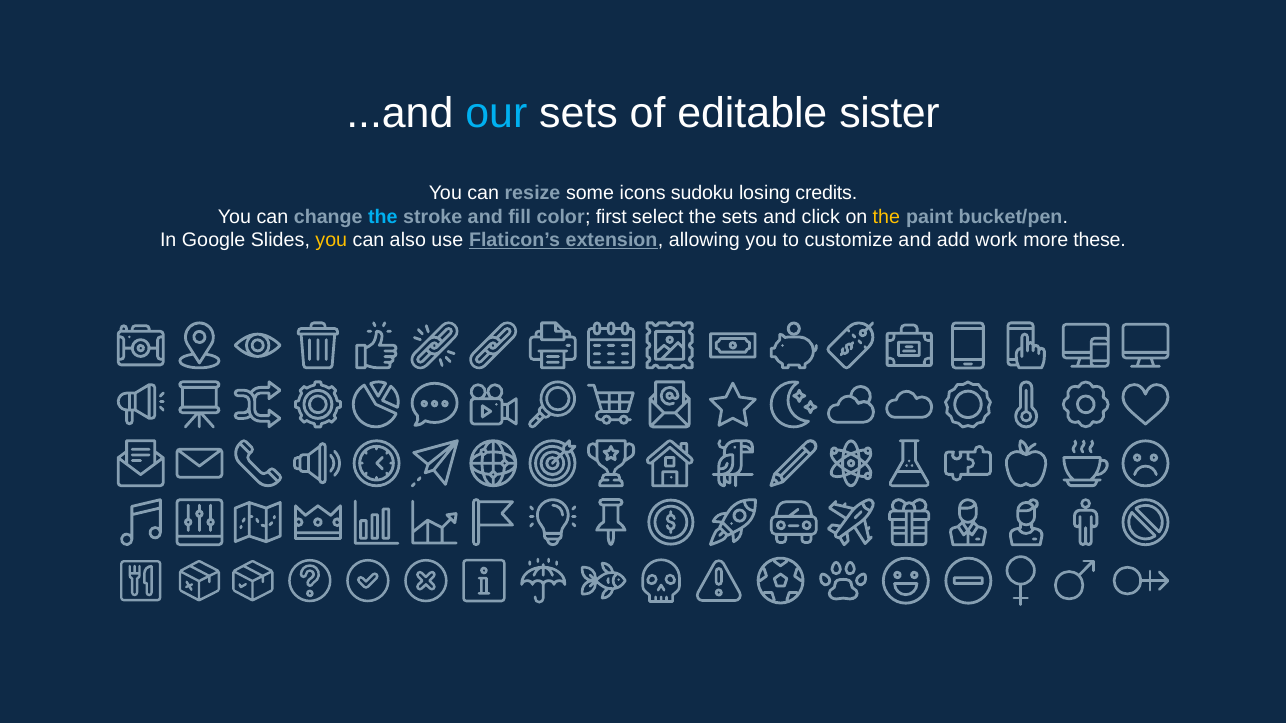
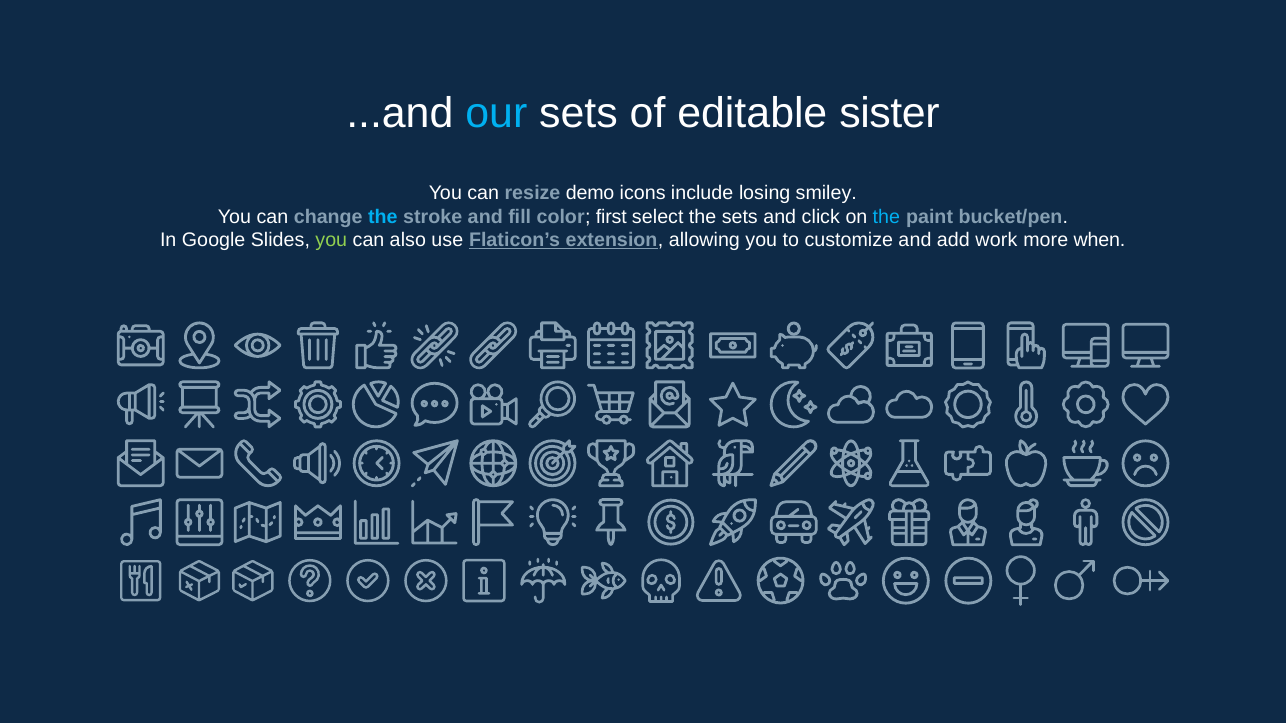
some: some -> demo
sudoku: sudoku -> include
credits: credits -> smiley
the at (886, 217) colour: yellow -> light blue
you at (331, 240) colour: yellow -> light green
these: these -> when
